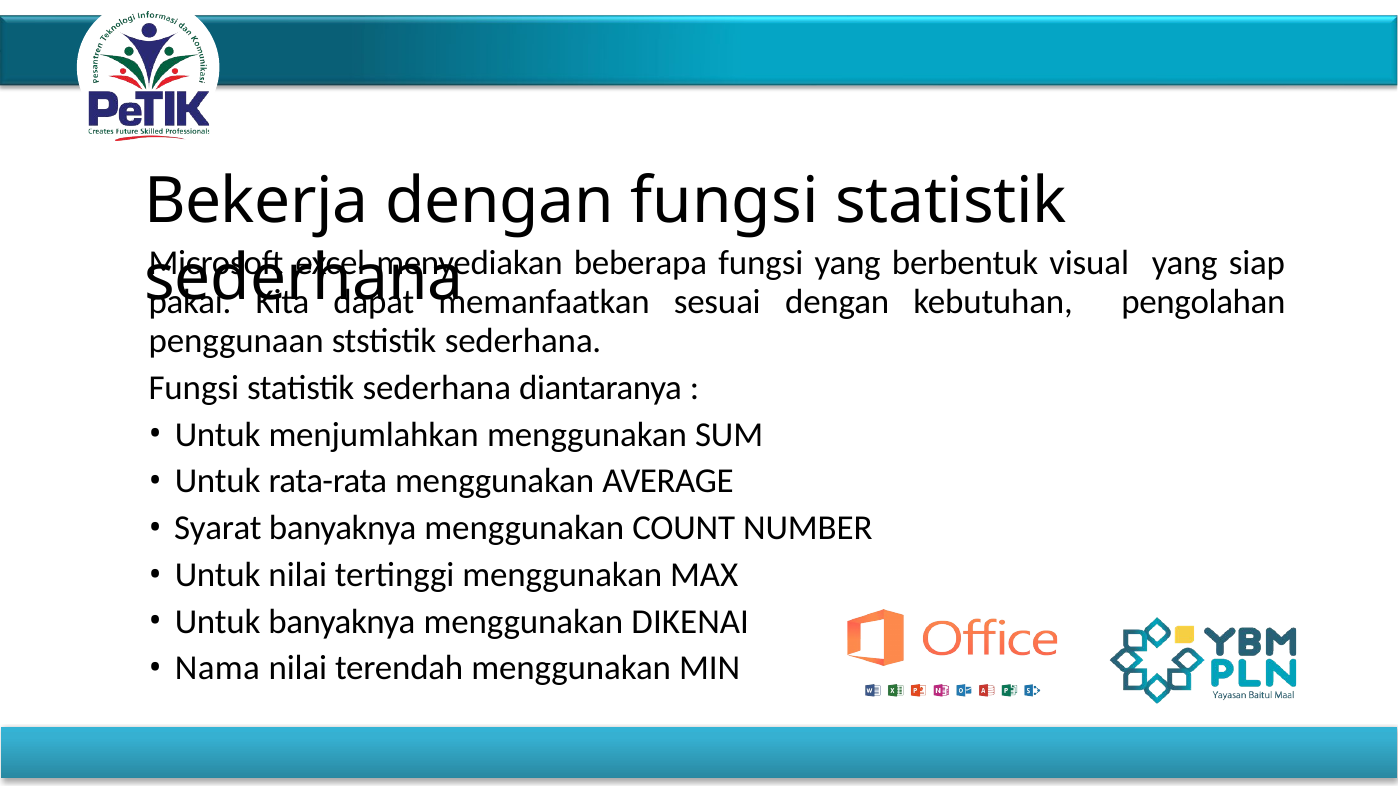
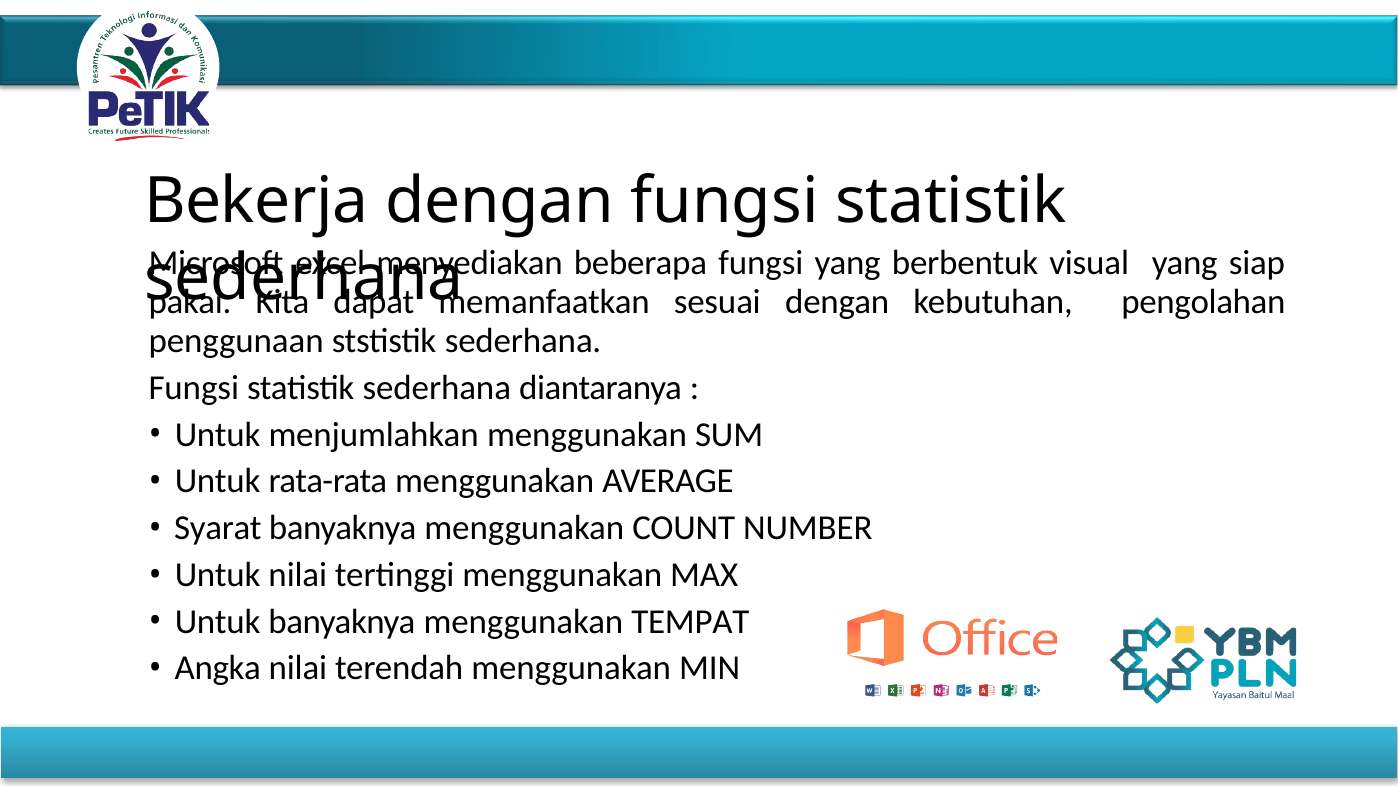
DIKENAI: DIKENAI -> TEMPAT
Nama: Nama -> Angka
